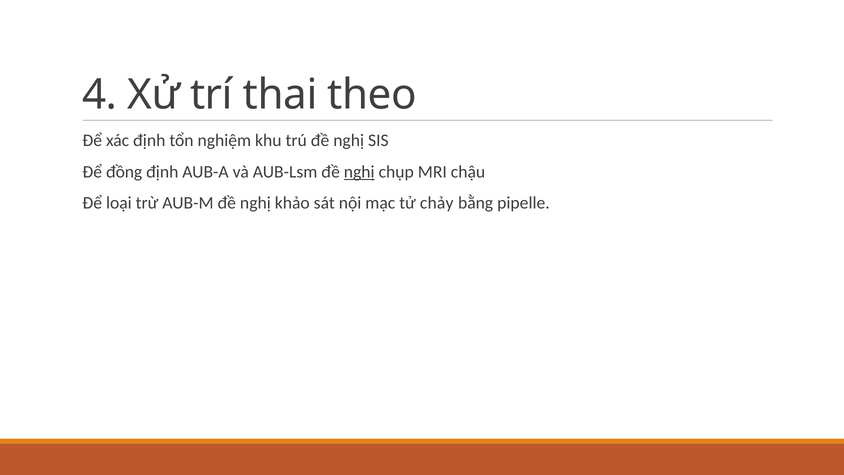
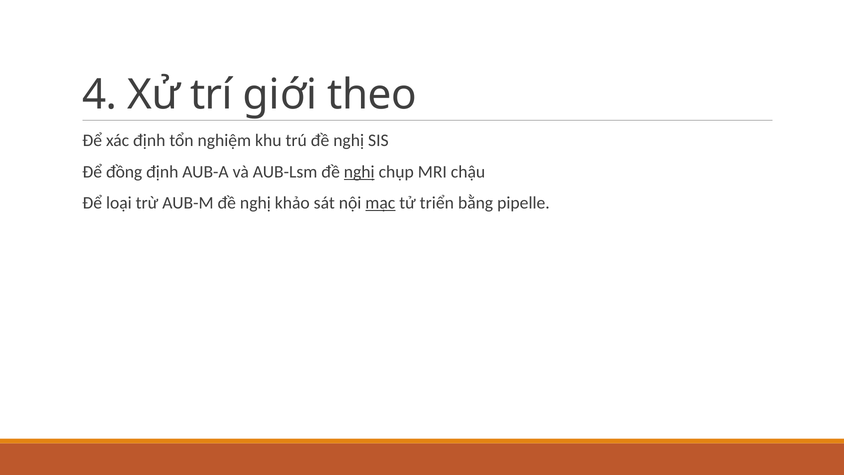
thai: thai -> giới
mạc underline: none -> present
chảy: chảy -> triển
